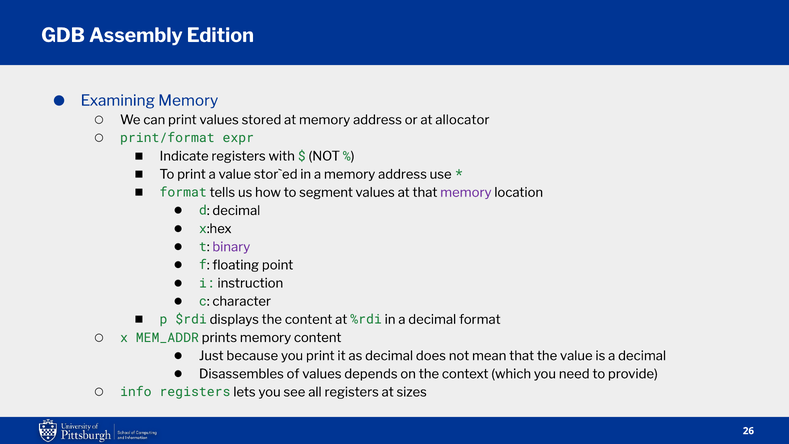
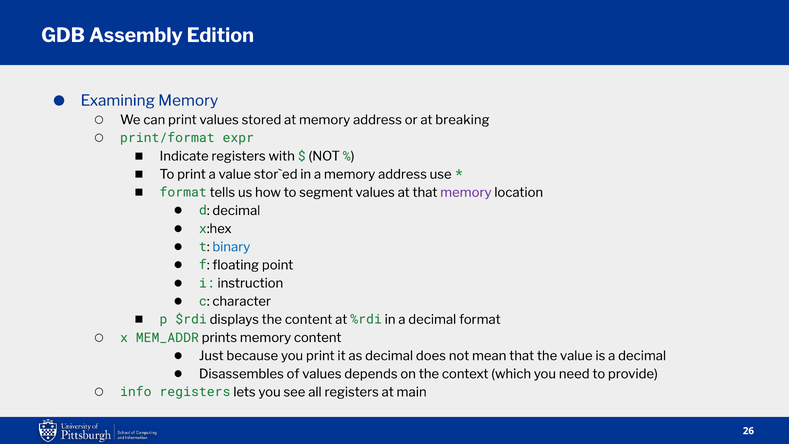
allocator: allocator -> breaking
binary colour: purple -> blue
sizes: sizes -> main
